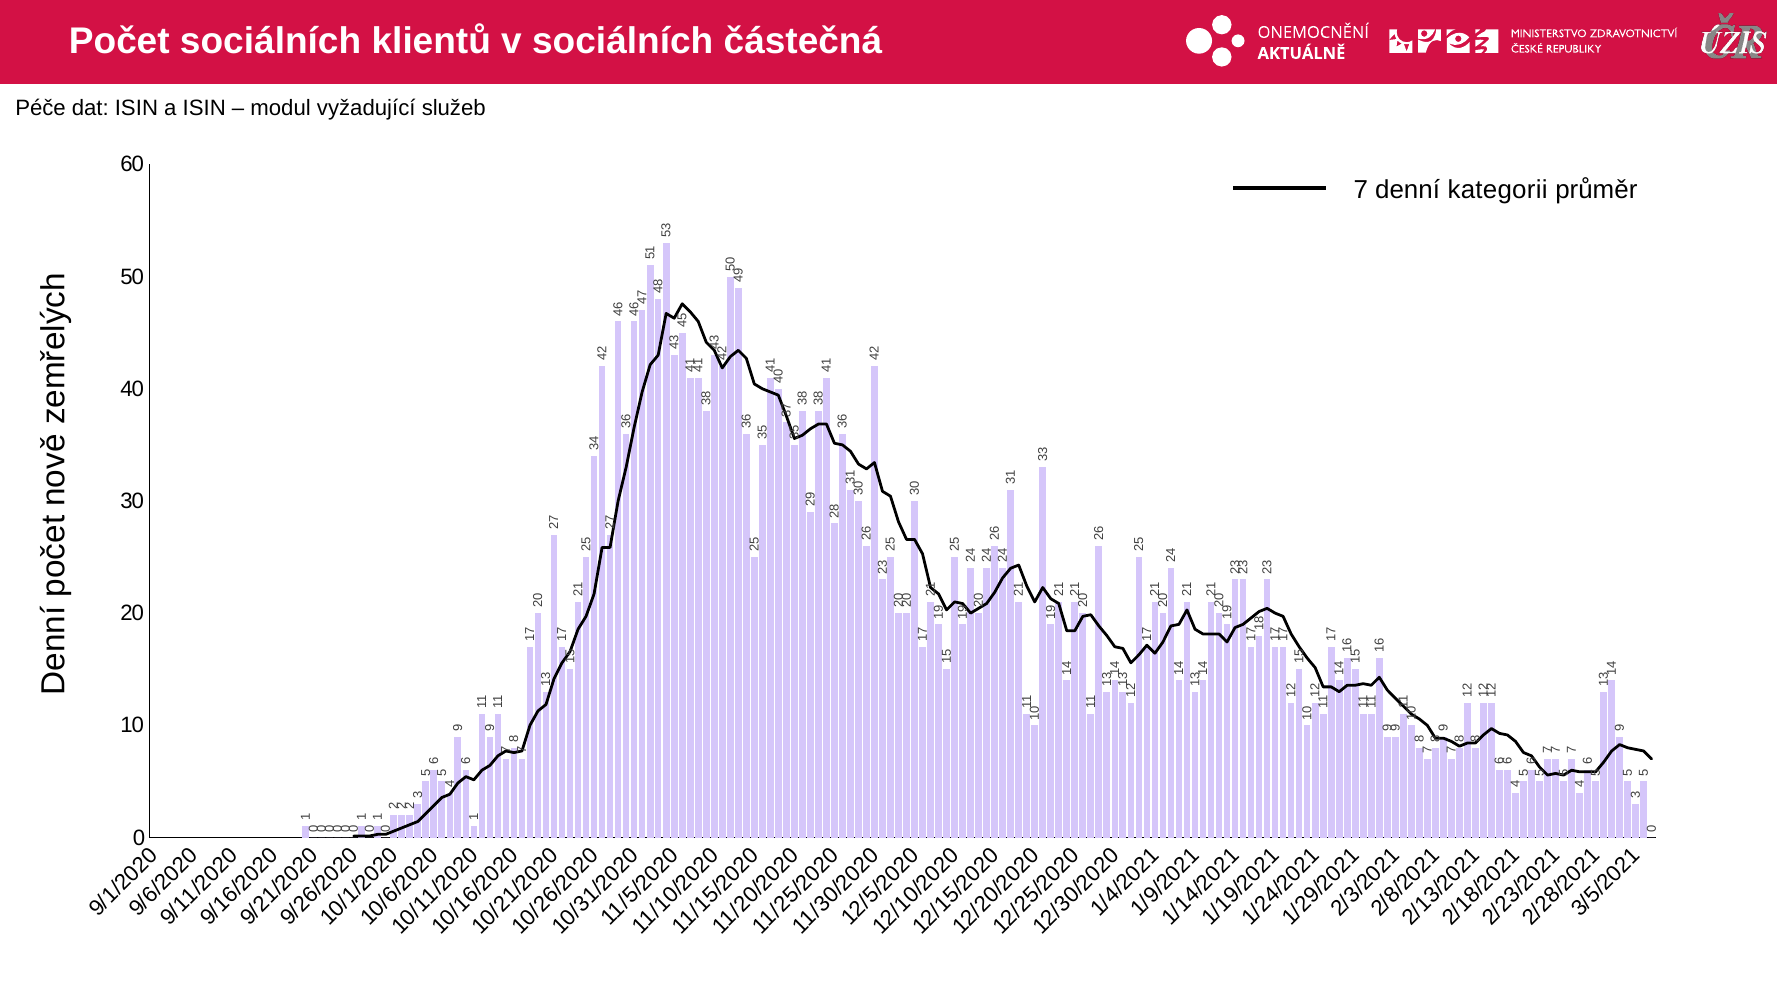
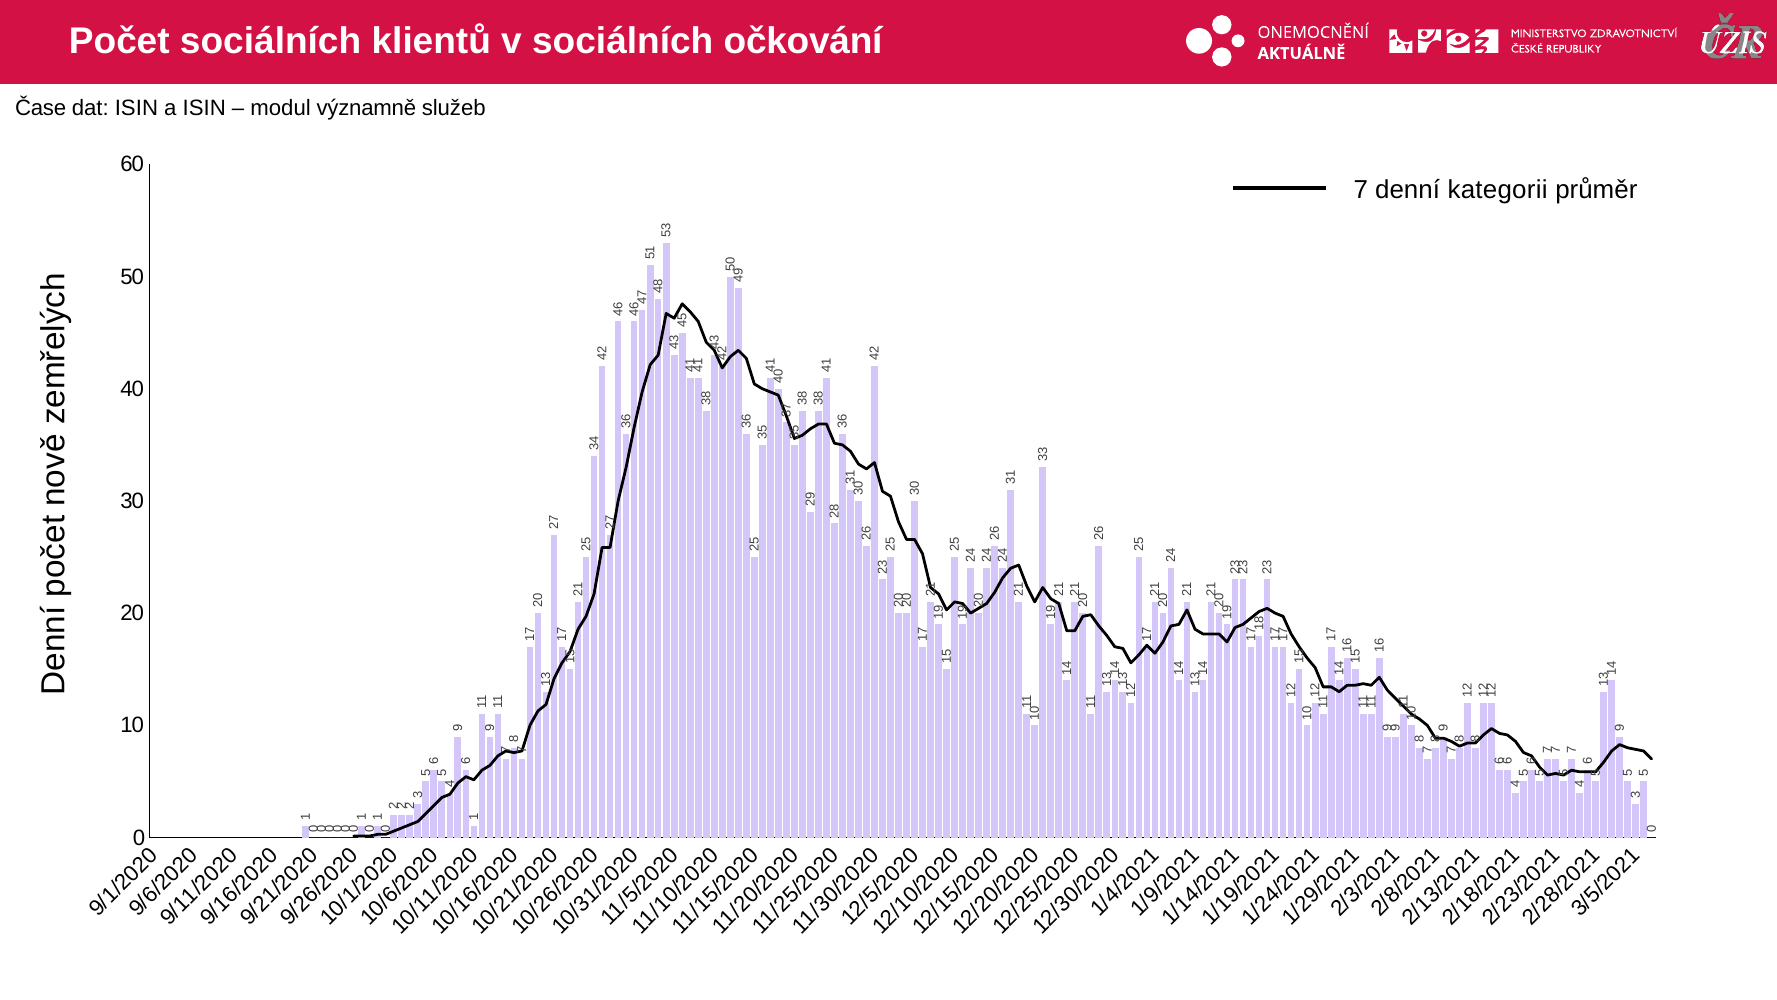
částečná: částečná -> očkování
Péče: Péče -> Čase
vyžadující: vyžadující -> významně
